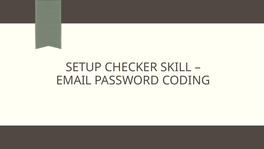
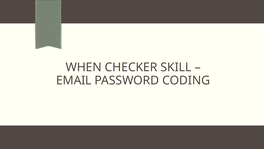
SETUP: SETUP -> WHEN
